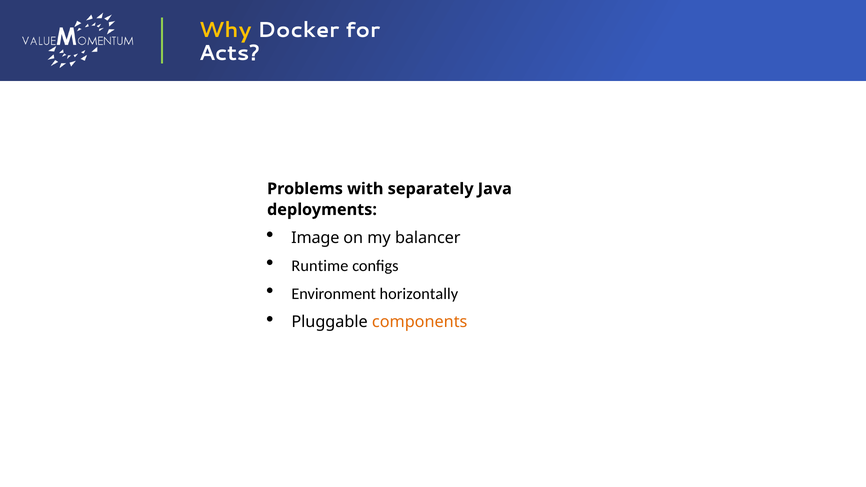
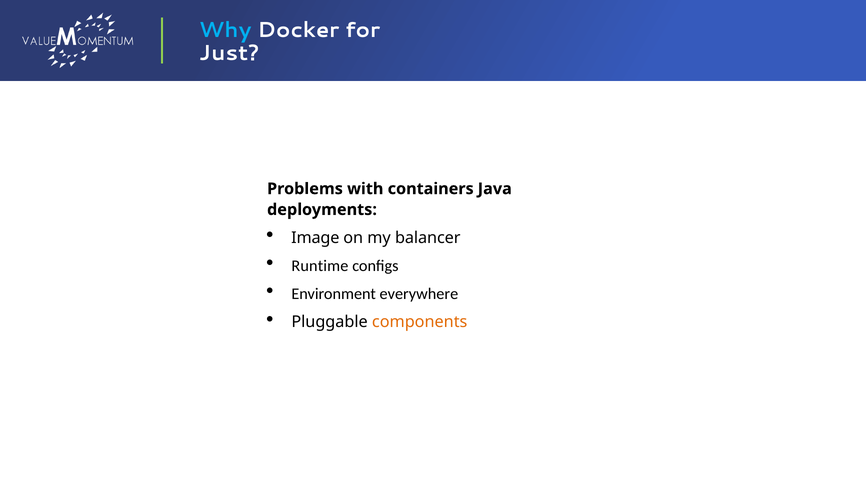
Why colour: yellow -> light blue
Acts: Acts -> Just
separately: separately -> containers
horizontally: horizontally -> everywhere
